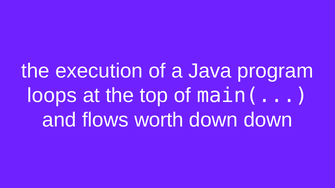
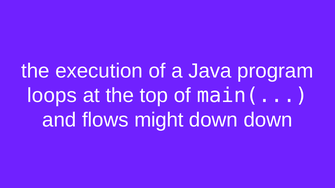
worth: worth -> might
